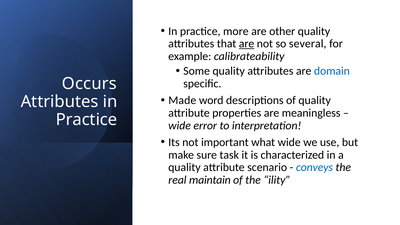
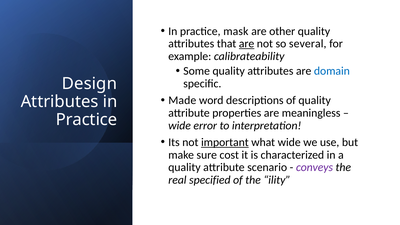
more: more -> mask
Occurs: Occurs -> Design
important underline: none -> present
task: task -> cost
conveys colour: blue -> purple
maintain: maintain -> specified
